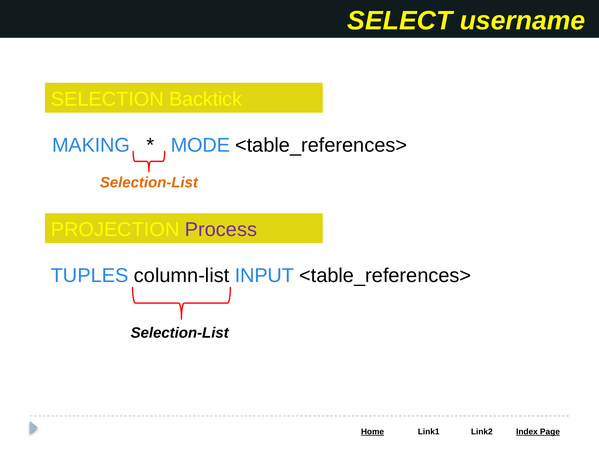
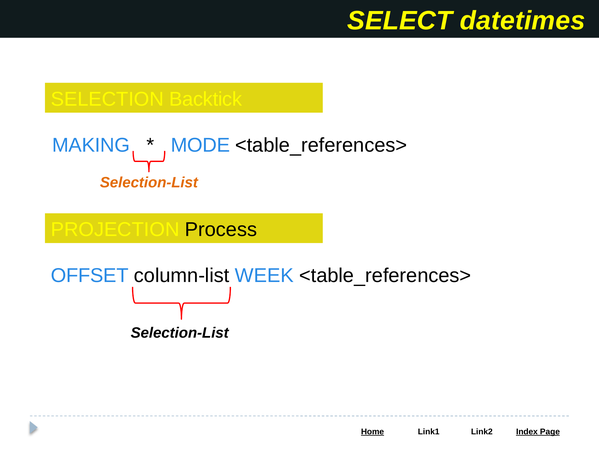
username: username -> datetimes
Process colour: purple -> black
TUPLES: TUPLES -> OFFSET
INPUT: INPUT -> WEEK
